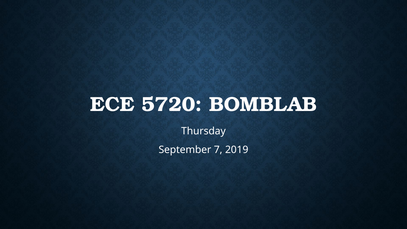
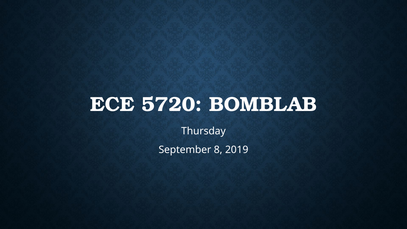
7: 7 -> 8
